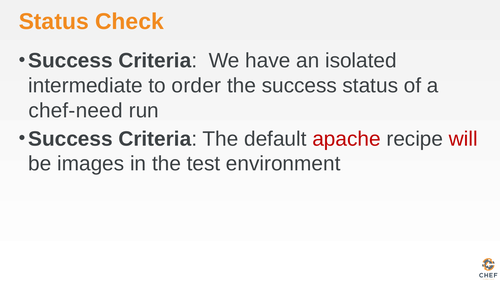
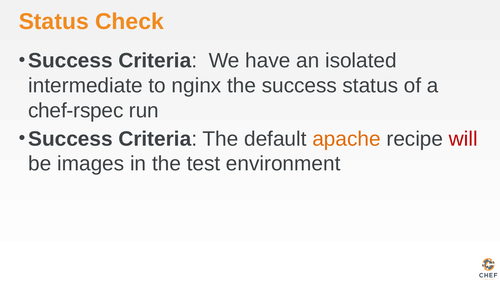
order: order -> nginx
chef-need: chef-need -> chef-rspec
apache colour: red -> orange
